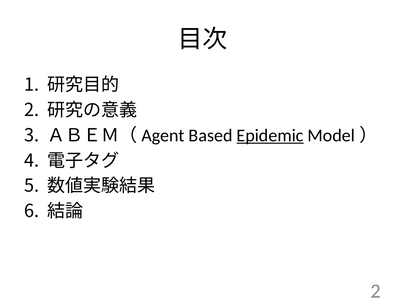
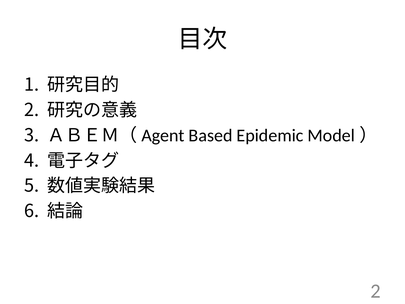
Epidemic underline: present -> none
